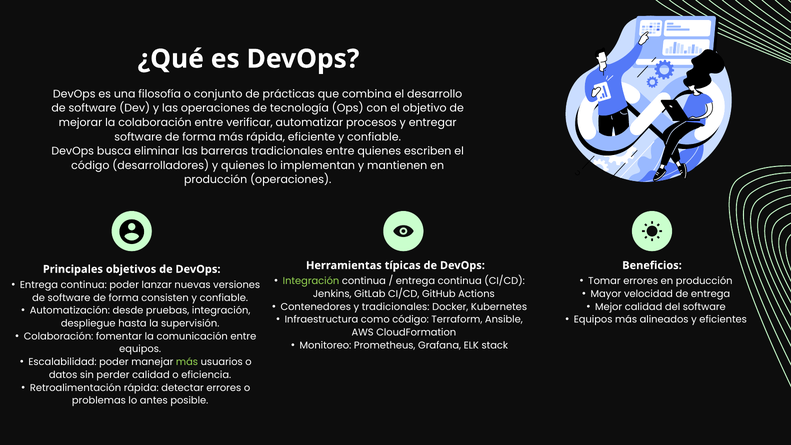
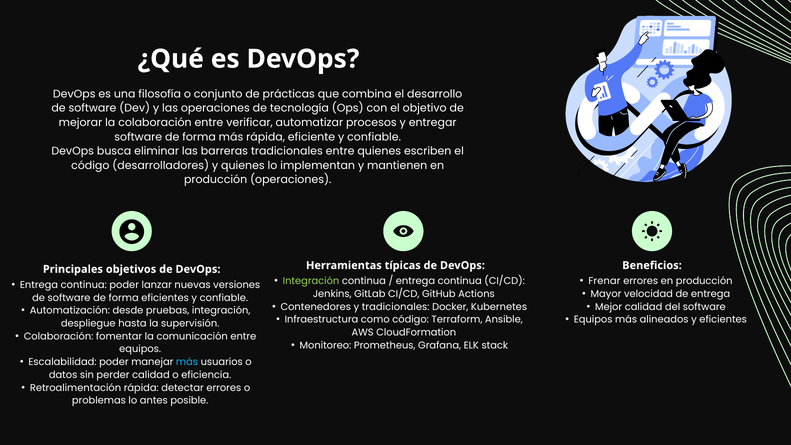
Tomar: Tomar -> Frenar
forma consisten: consisten -> eficientes
más at (187, 362) colour: light green -> light blue
